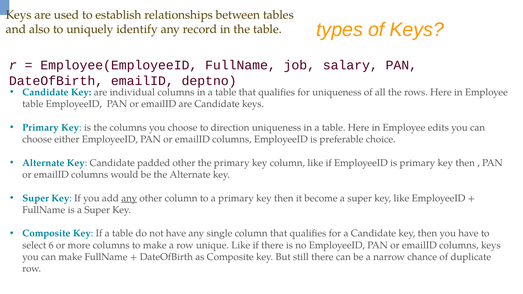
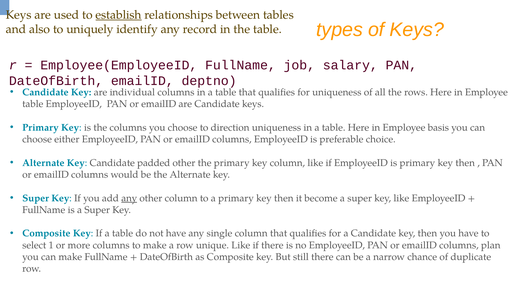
establish underline: none -> present
edits: edits -> basis
6: 6 -> 1
columns keys: keys -> plan
